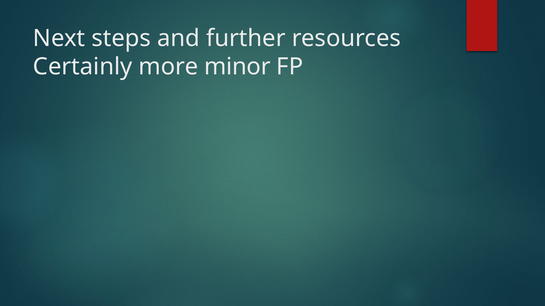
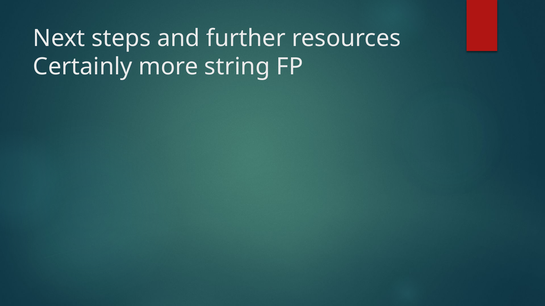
minor: minor -> string
